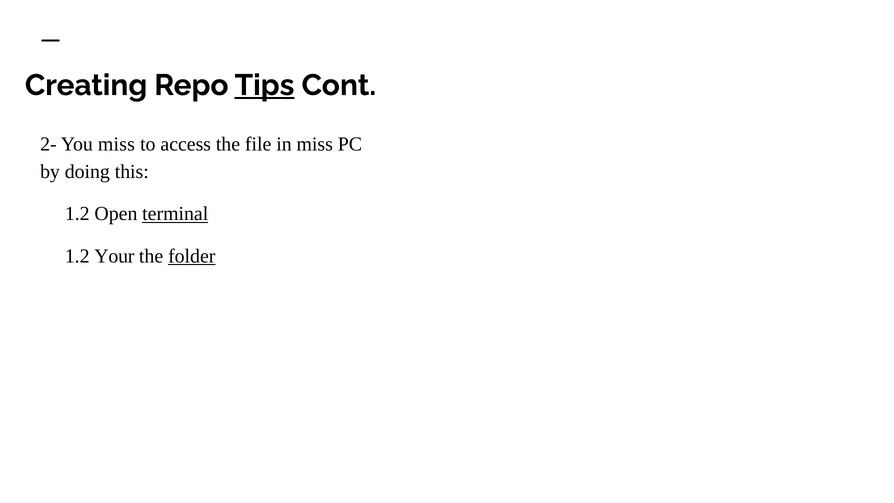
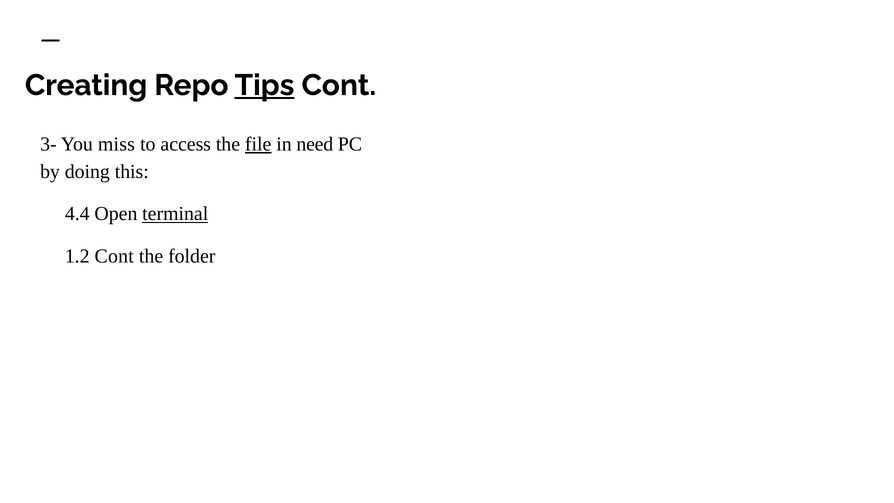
2-: 2- -> 3-
file underline: none -> present
in miss: miss -> need
1.2 at (77, 214): 1.2 -> 4.4
1.2 Your: Your -> Cont
folder underline: present -> none
